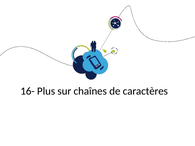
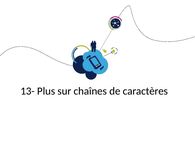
16-: 16- -> 13-
